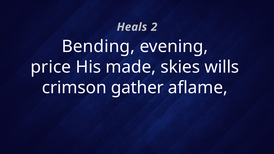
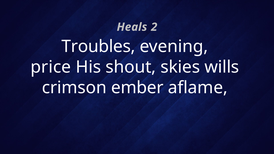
Bending: Bending -> Troubles
made: made -> shout
gather: gather -> ember
